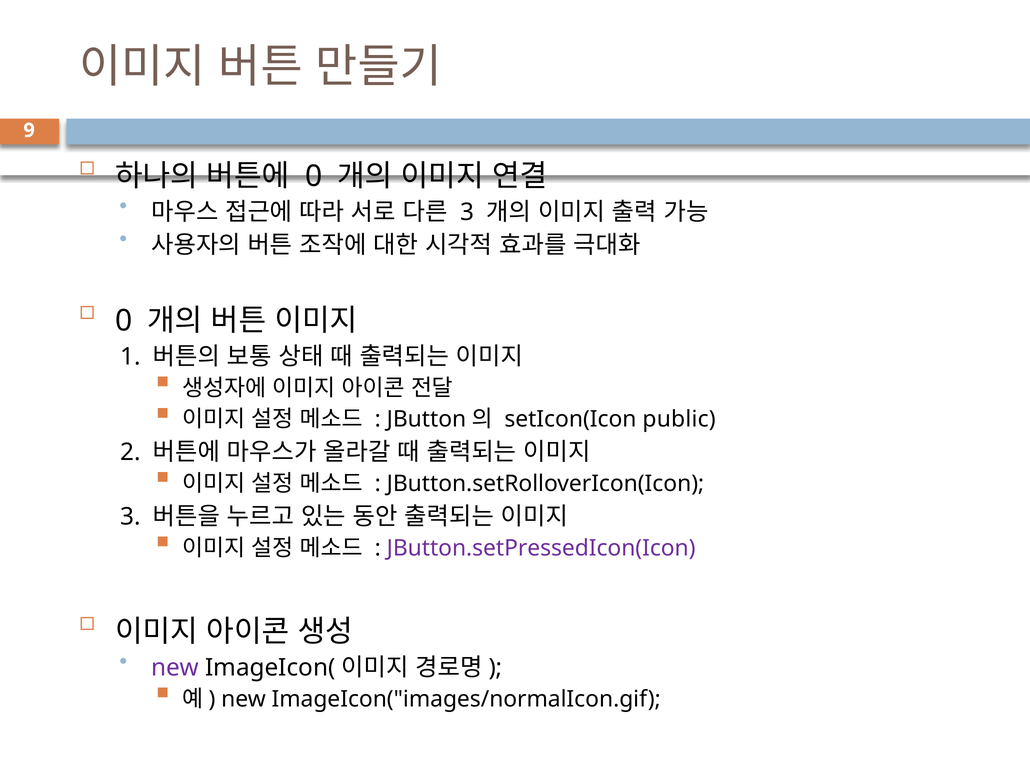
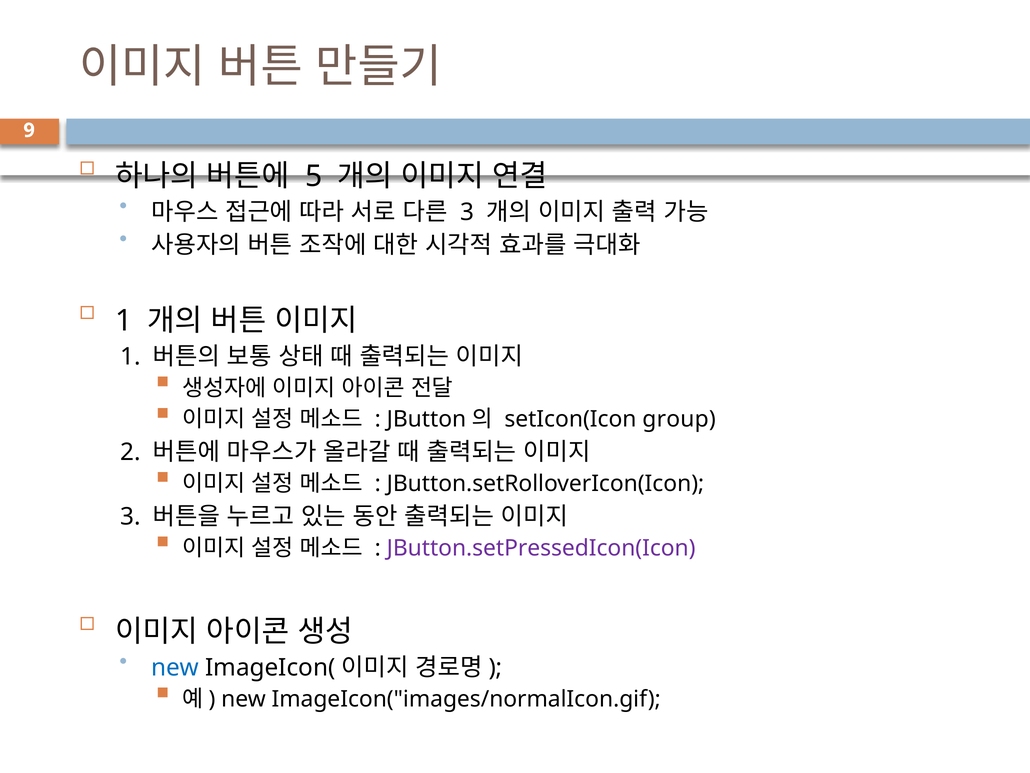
0 at (314, 176): 0 -> 5
0 at (124, 321): 0 -> 1
public: public -> group
new at (175, 667) colour: purple -> blue
